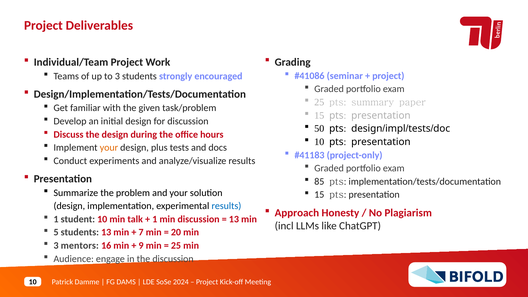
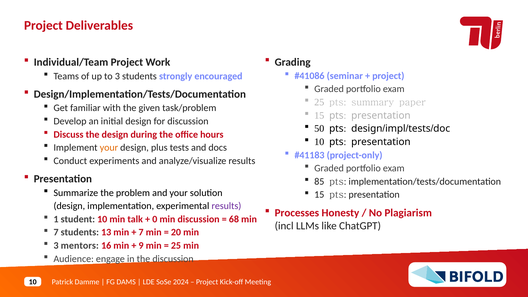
results at (226, 206) colour: blue -> purple
Approach: Approach -> Processes
1 at (155, 219): 1 -> 0
13 at (234, 219): 13 -> 68
5 at (56, 232): 5 -> 7
